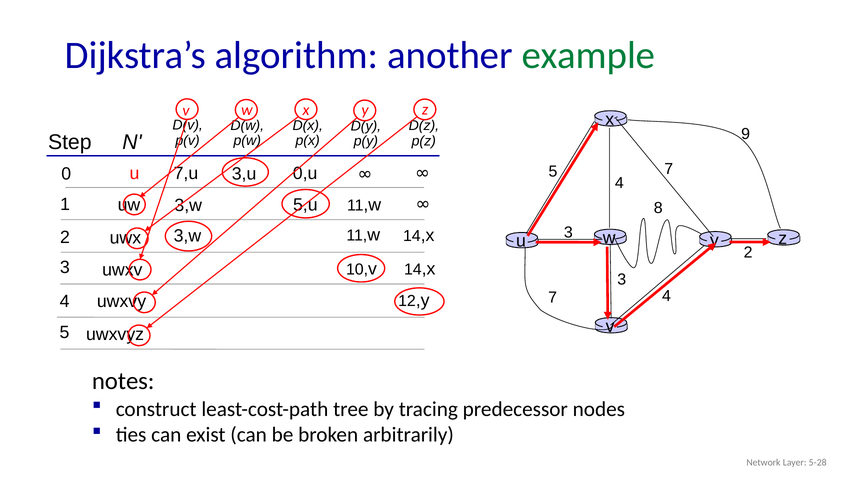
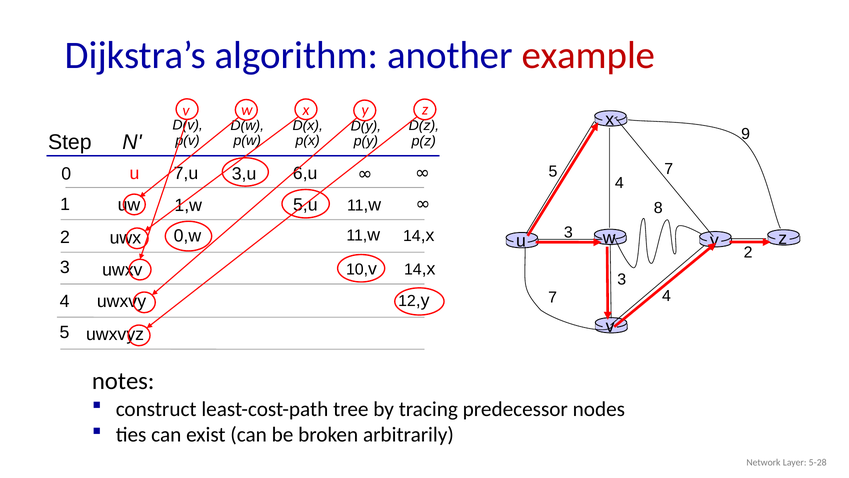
example colour: green -> red
0,u: 0,u -> 6,u
3,w at (188, 205): 3,w -> 1,w
3,w at (187, 236): 3,w -> 0,w
